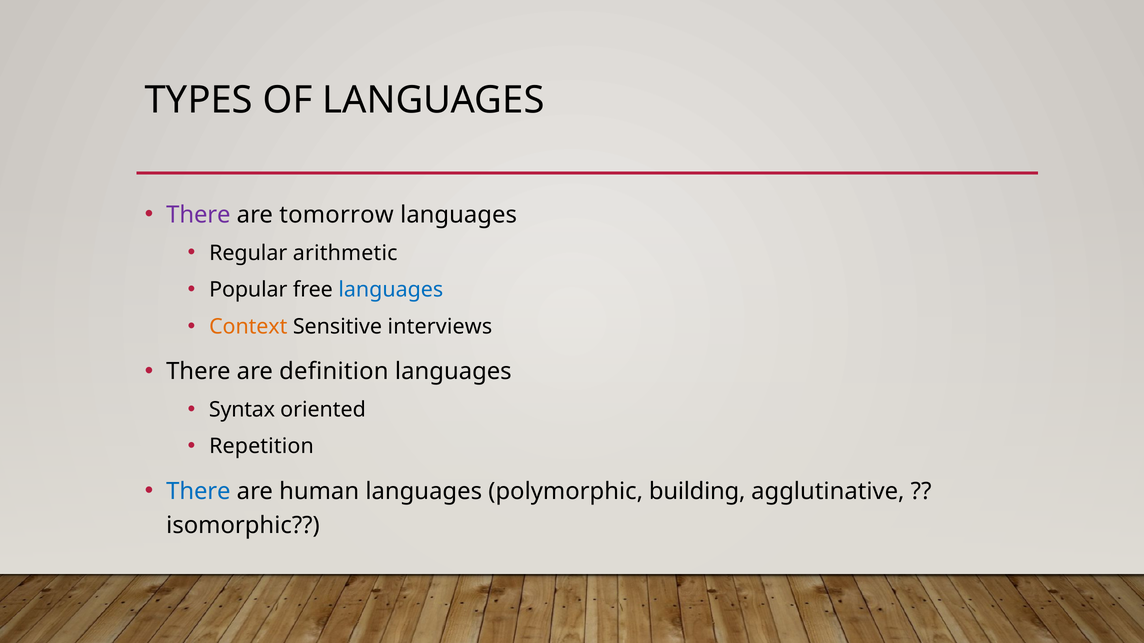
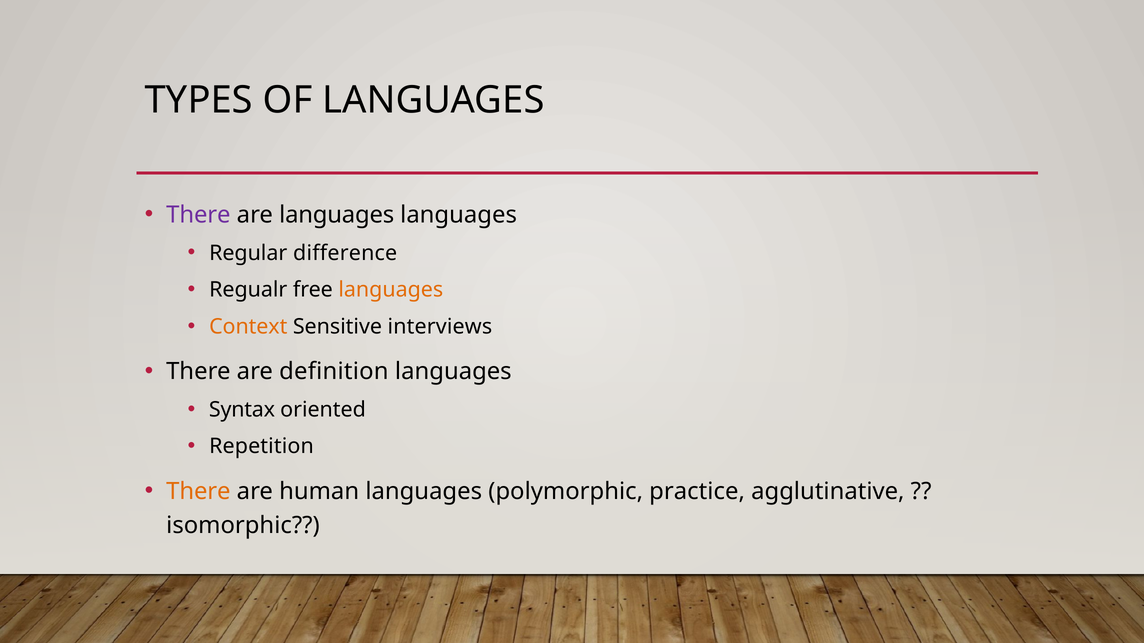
are tomorrow: tomorrow -> languages
arithmetic: arithmetic -> difference
Popular: Popular -> Regualr
languages at (391, 290) colour: blue -> orange
There at (198, 492) colour: blue -> orange
building: building -> practice
